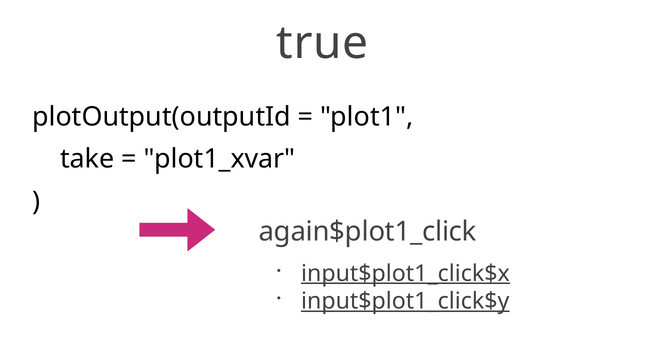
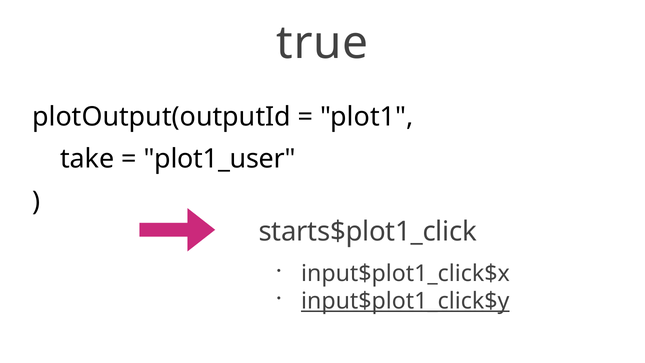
plot1_xvar: plot1_xvar -> plot1_user
again$plot1_click: again$plot1_click -> starts$plot1_click
input$plot1_click$x underline: present -> none
